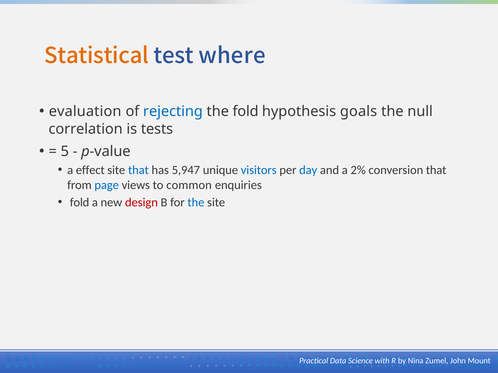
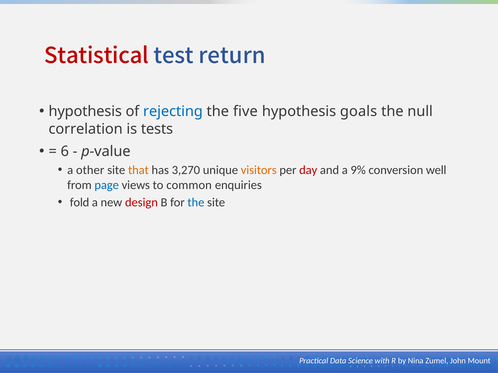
Statistical colour: orange -> red
where: where -> return
evaluation at (85, 112): evaluation -> hypothesis
the fold: fold -> five
5: 5 -> 6
effect: effect -> other
that at (138, 170) colour: blue -> orange
5,947: 5,947 -> 3,270
visitors colour: blue -> orange
day colour: blue -> red
2%: 2% -> 9%
conversion that: that -> well
